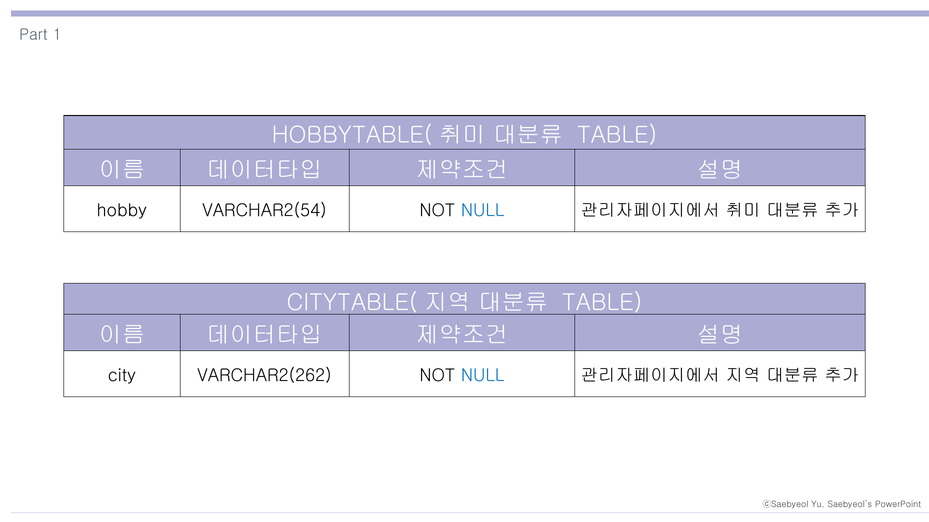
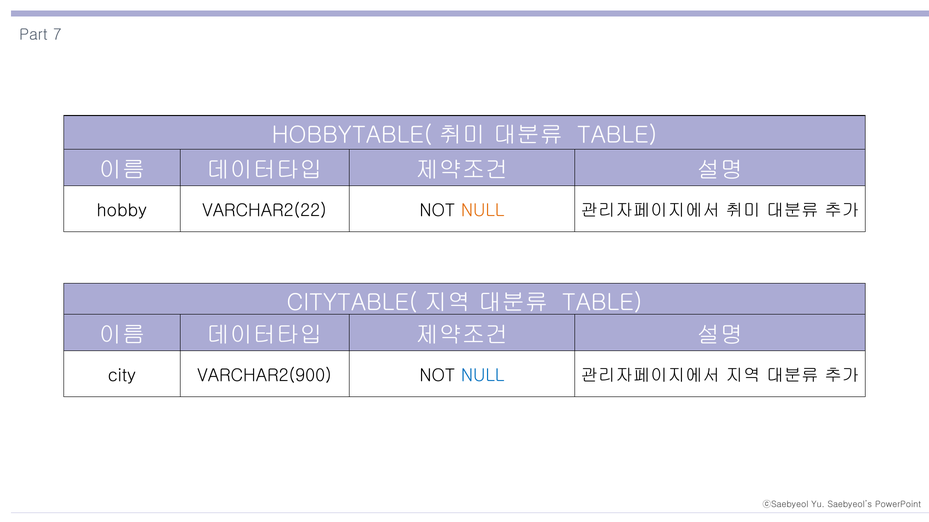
1: 1 -> 7
VARCHAR2(54: VARCHAR2(54 -> VARCHAR2(22
NULL at (483, 211) colour: blue -> orange
VARCHAR2(262: VARCHAR2(262 -> VARCHAR2(900
